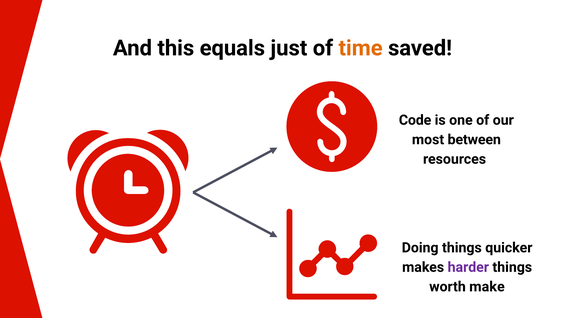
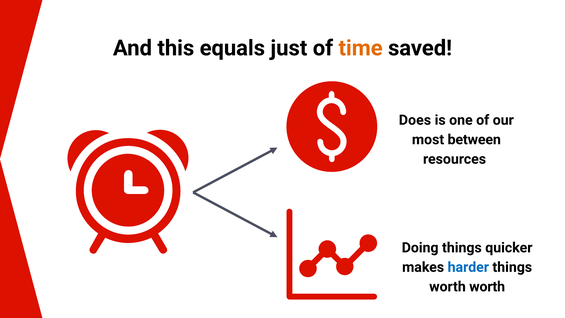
Code: Code -> Does
harder colour: purple -> blue
worth make: make -> worth
